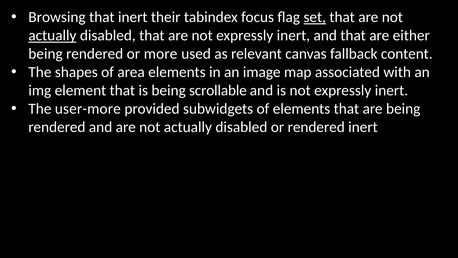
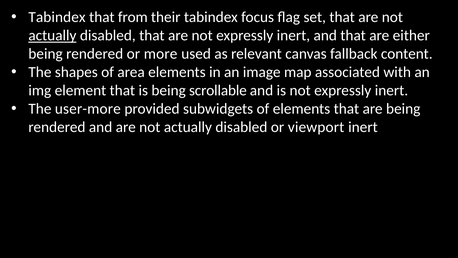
Browsing at (57, 17): Browsing -> Tabindex
that inert: inert -> from
set underline: present -> none
or rendered: rendered -> viewport
